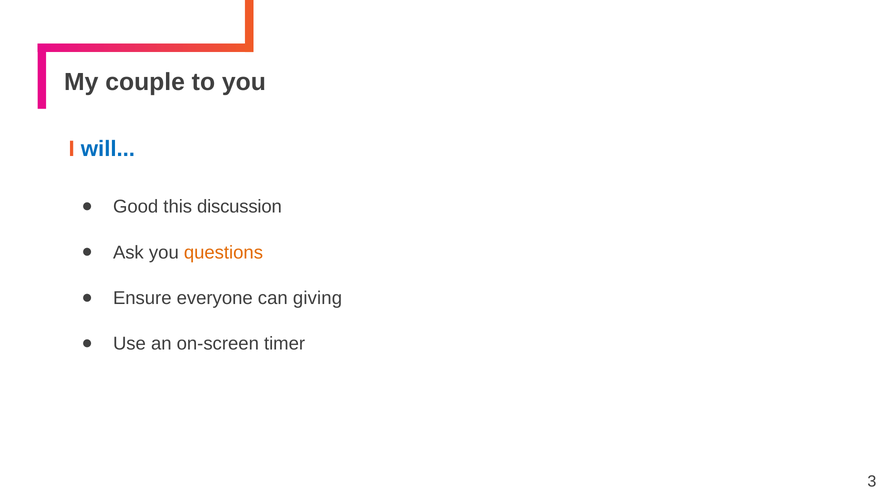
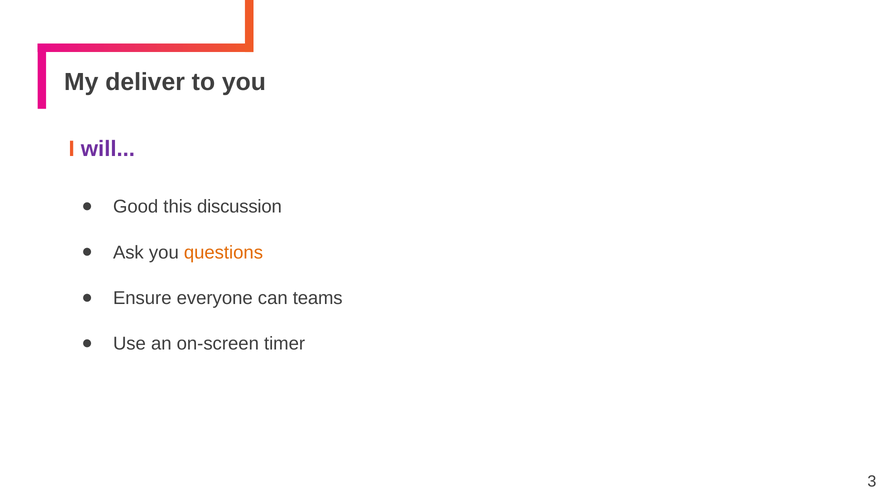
couple: couple -> deliver
will colour: blue -> purple
giving: giving -> teams
